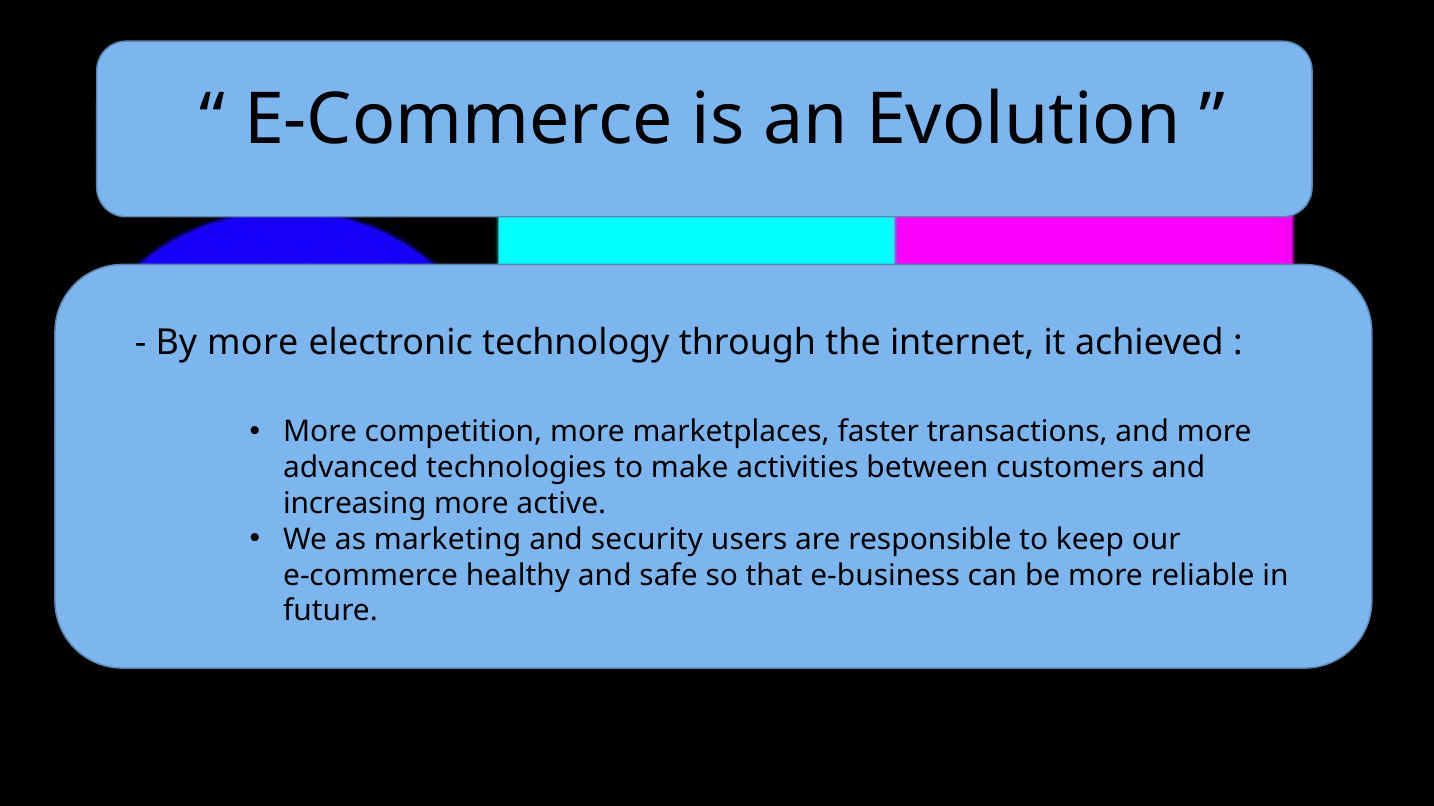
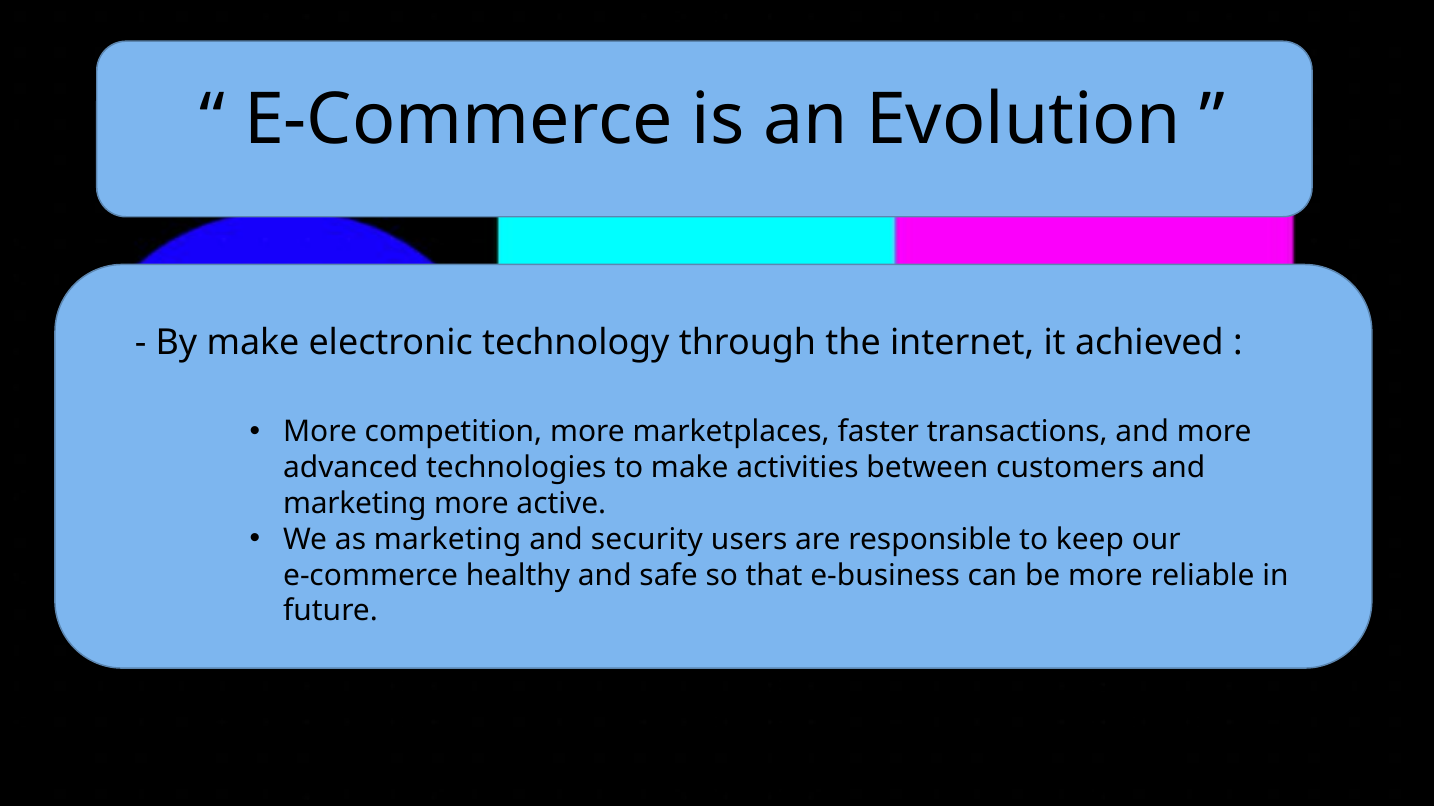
By more: more -> make
increasing at (355, 504): increasing -> marketing
